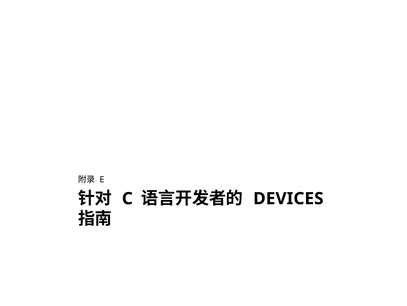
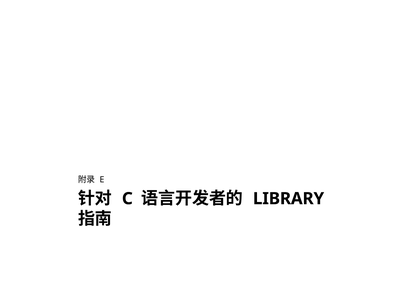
DEVICES: DEVICES -> LIBRARY
